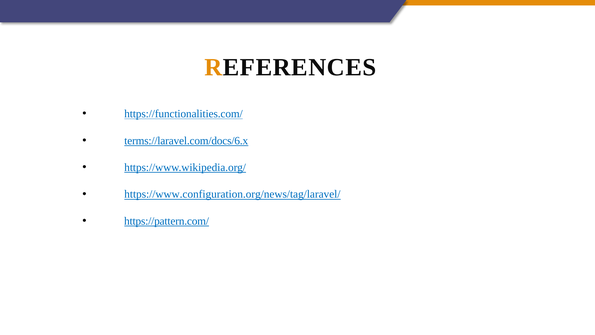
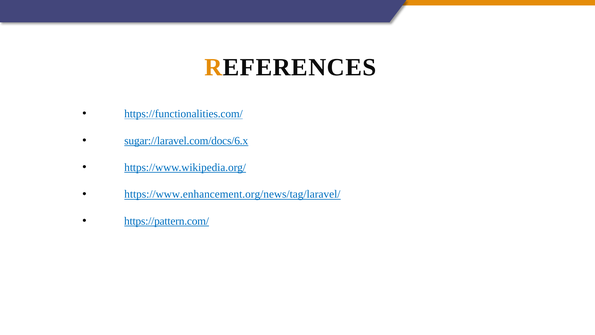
terms://laravel.com/docs/6.x: terms://laravel.com/docs/6.x -> sugar://laravel.com/docs/6.x
https://www.configuration.org/news/tag/laravel/: https://www.configuration.org/news/tag/laravel/ -> https://www.enhancement.org/news/tag/laravel/
